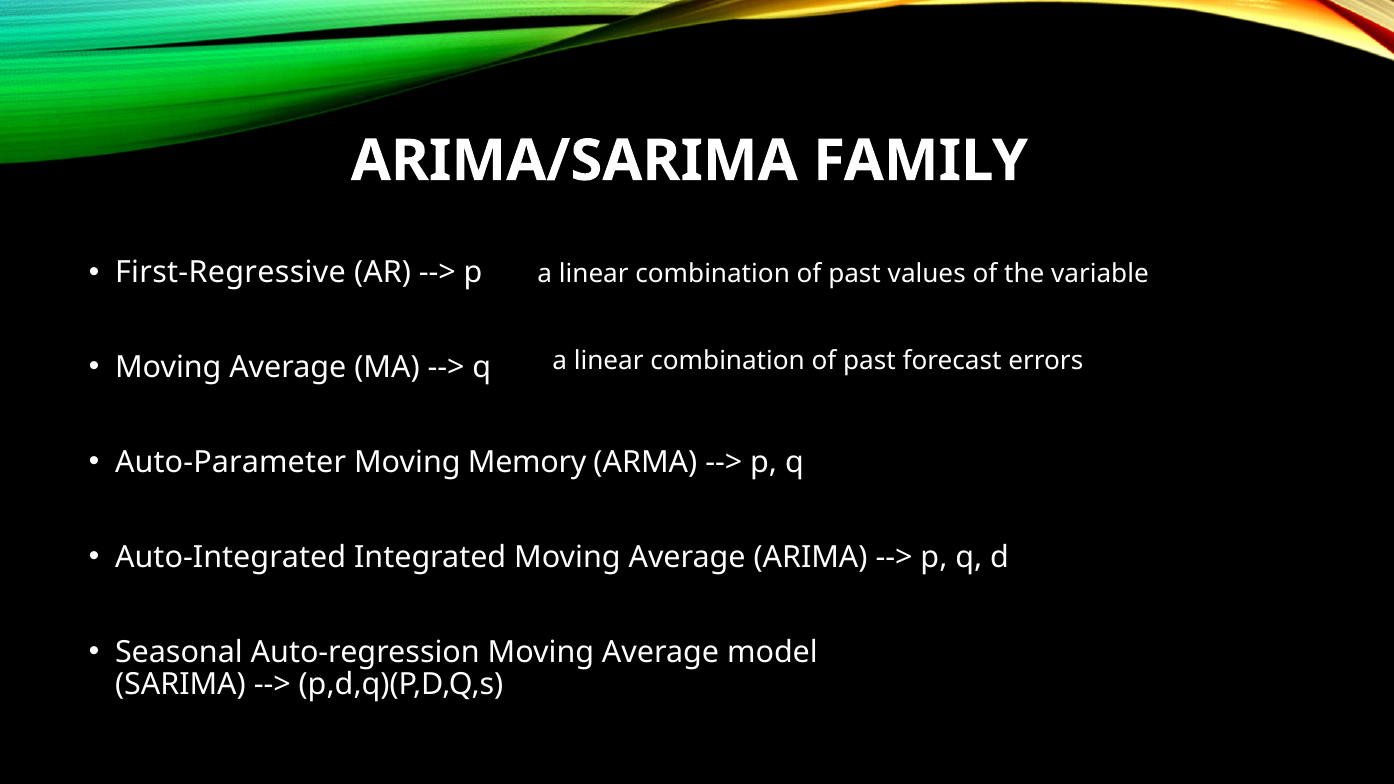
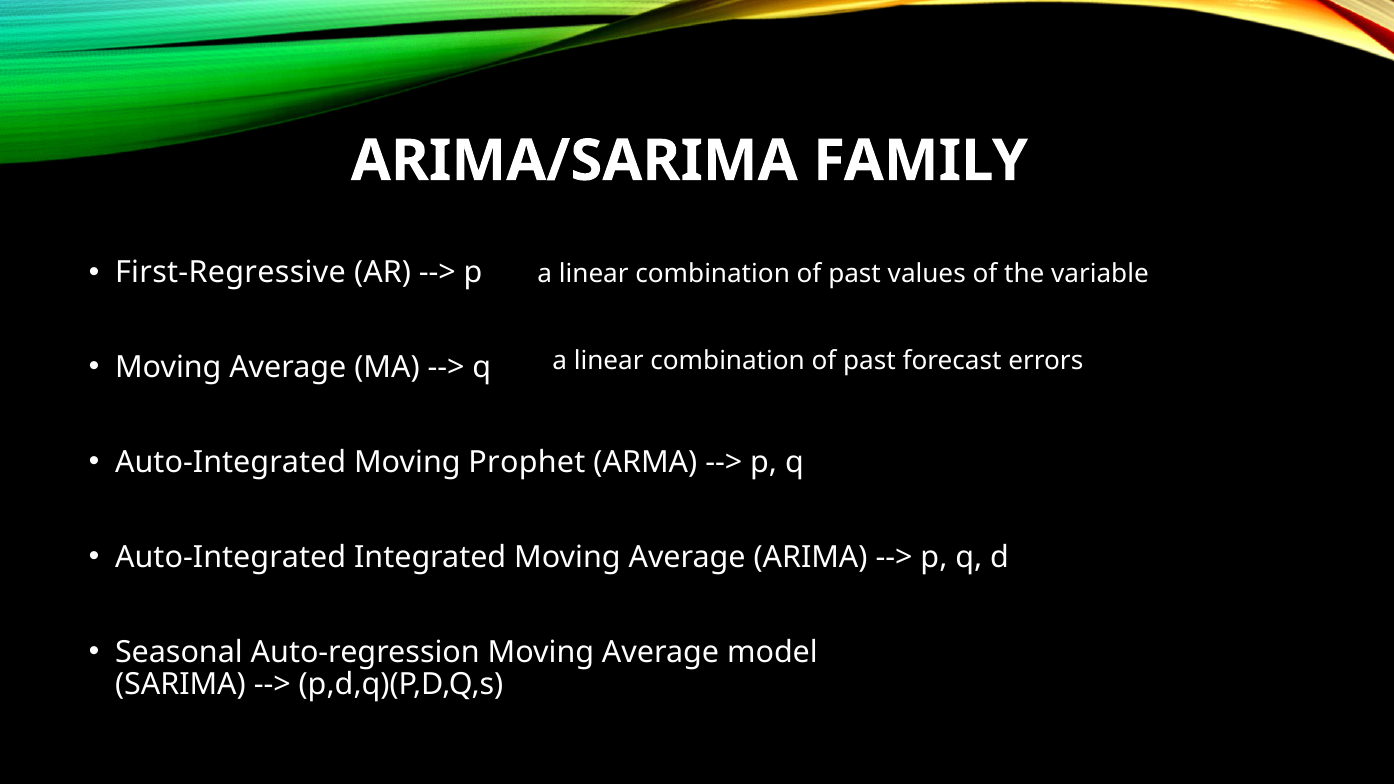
Auto-Parameter at (231, 462): Auto-Parameter -> Auto-Integrated
Memory: Memory -> Prophet
